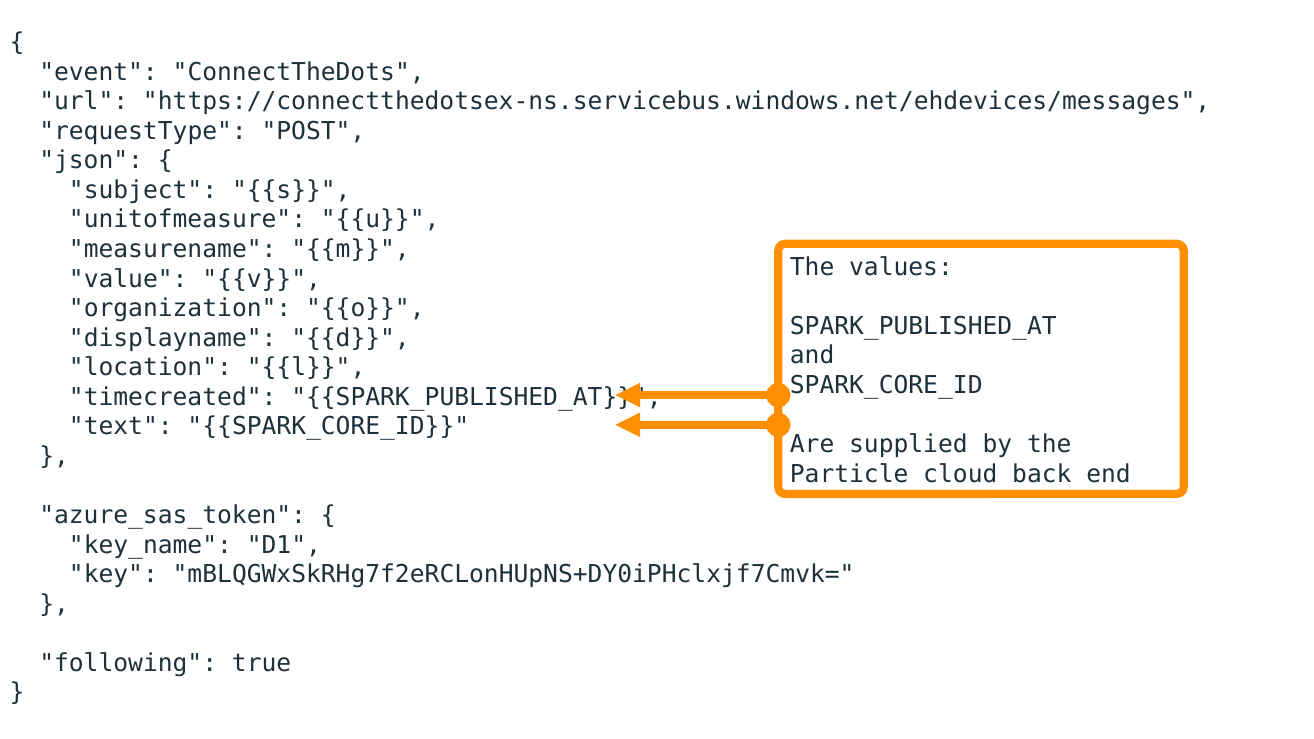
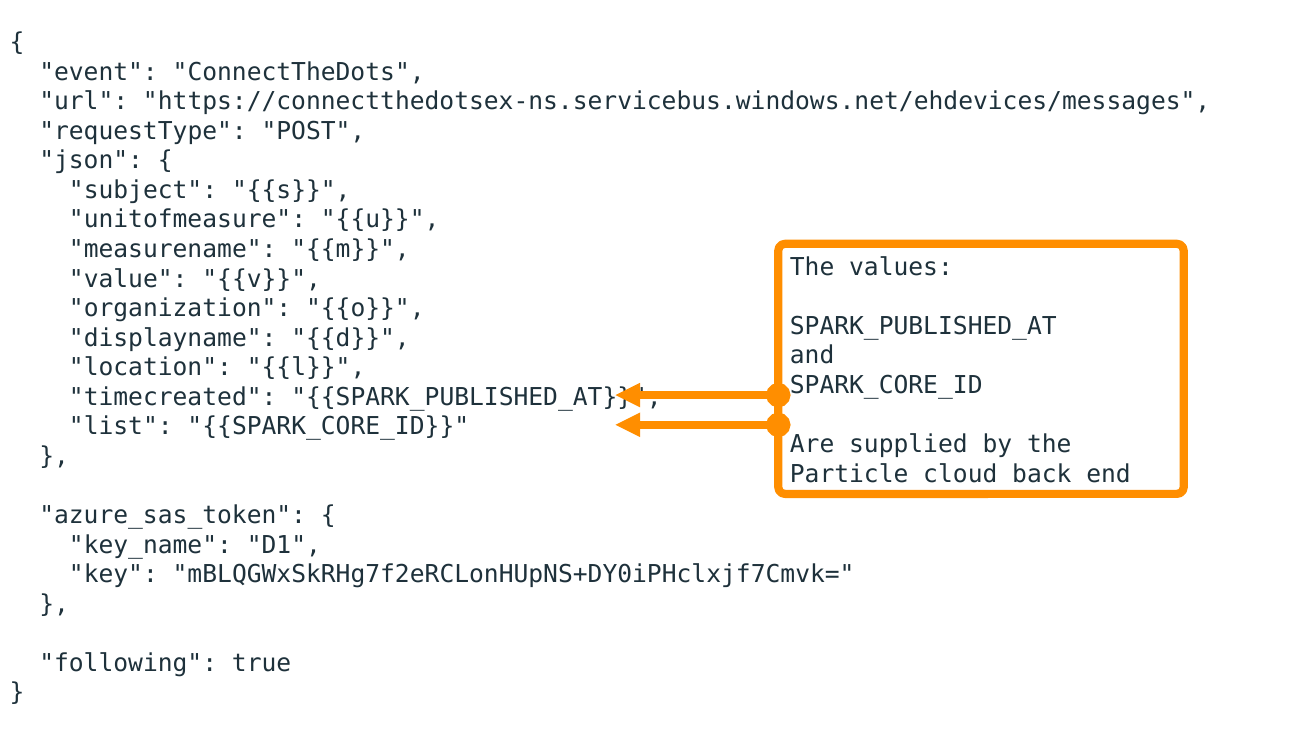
text: text -> list
